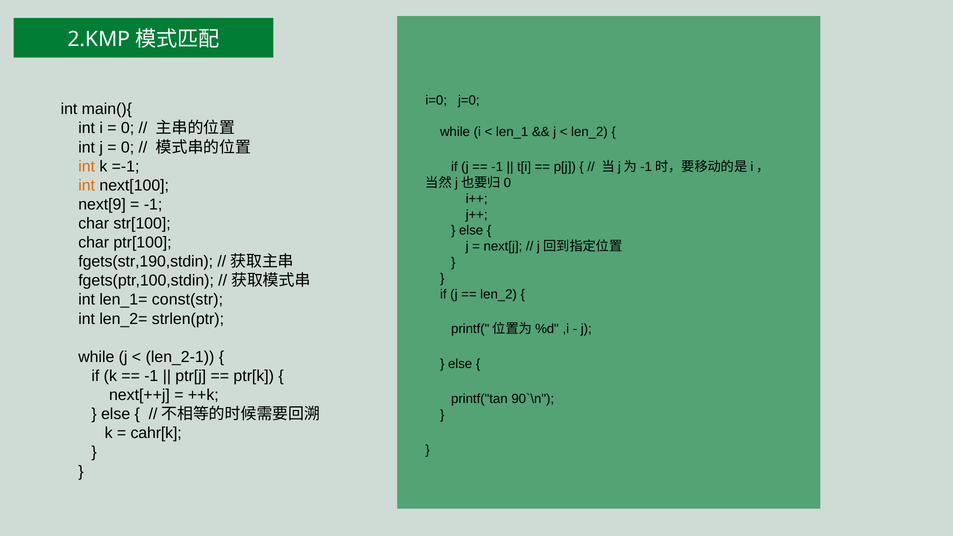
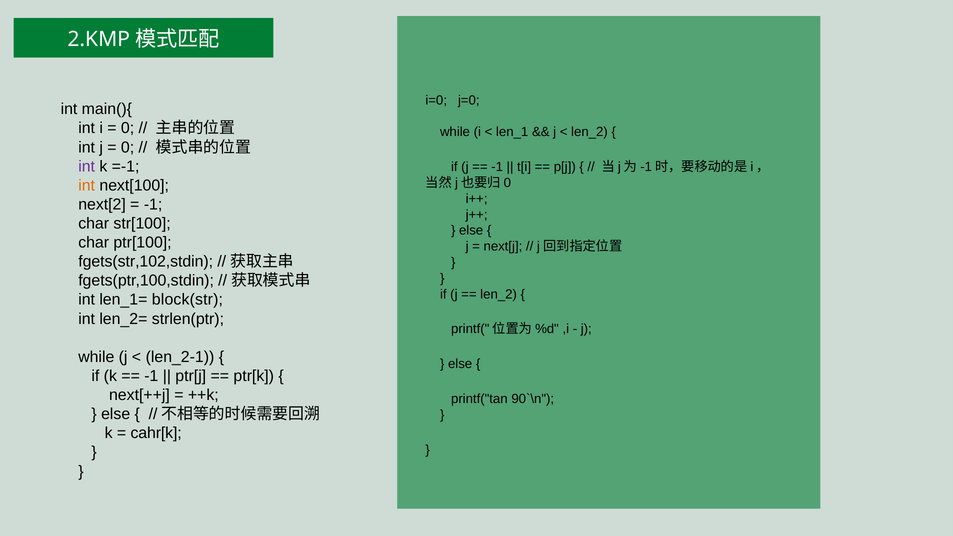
int at (87, 166) colour: orange -> purple
next[9: next[9 -> next[2
fgets(str,190,stdin: fgets(str,190,stdin -> fgets(str,102,stdin
const(str: const(str -> block(str
